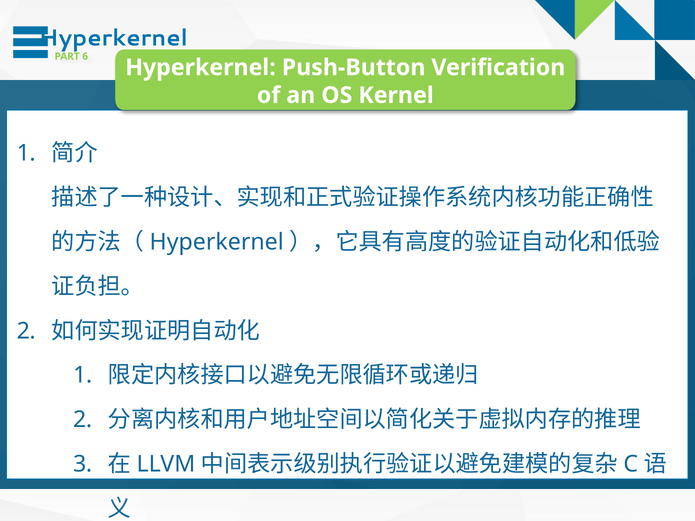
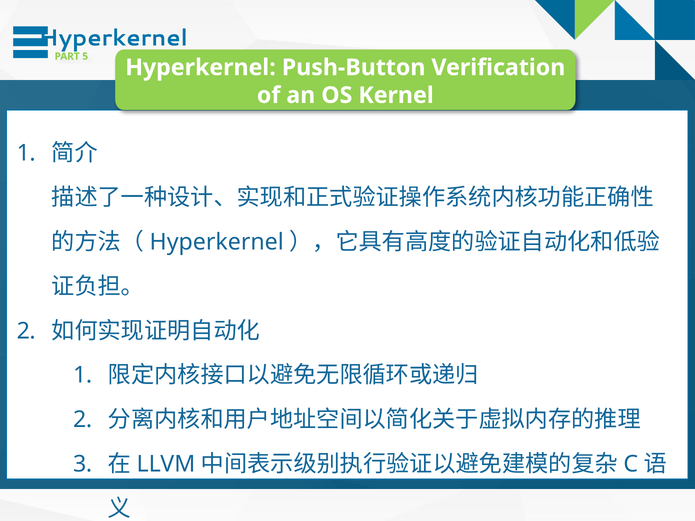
6: 6 -> 5
